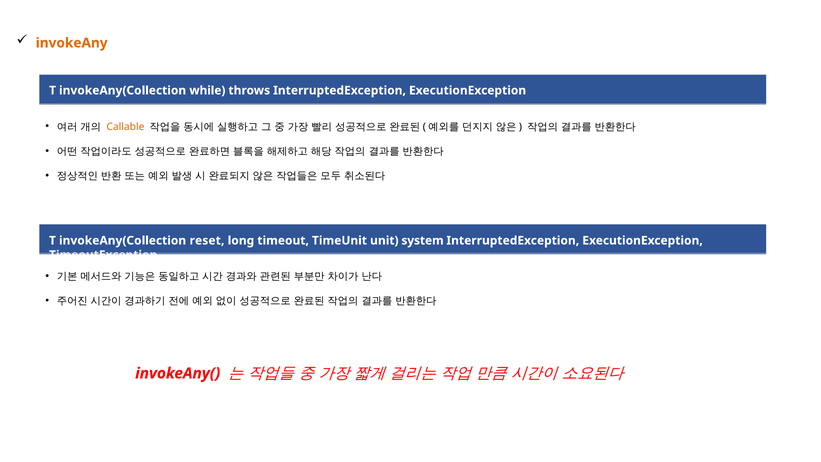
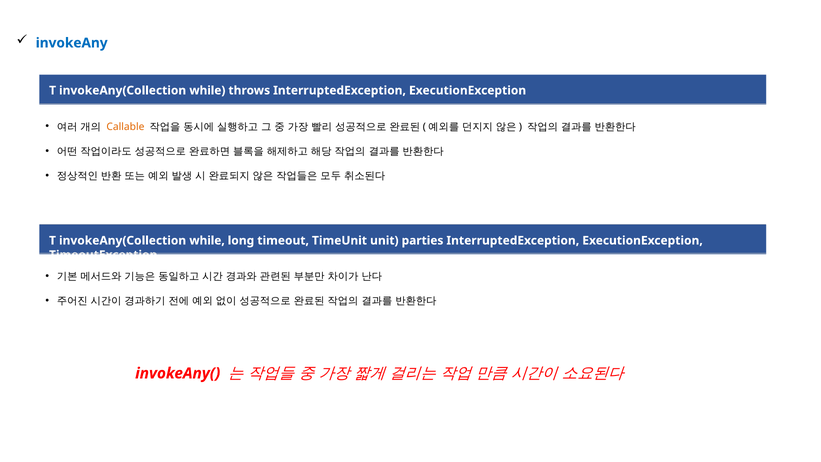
invokeAny colour: orange -> blue
reset at (207, 240): reset -> while
system: system -> parties
